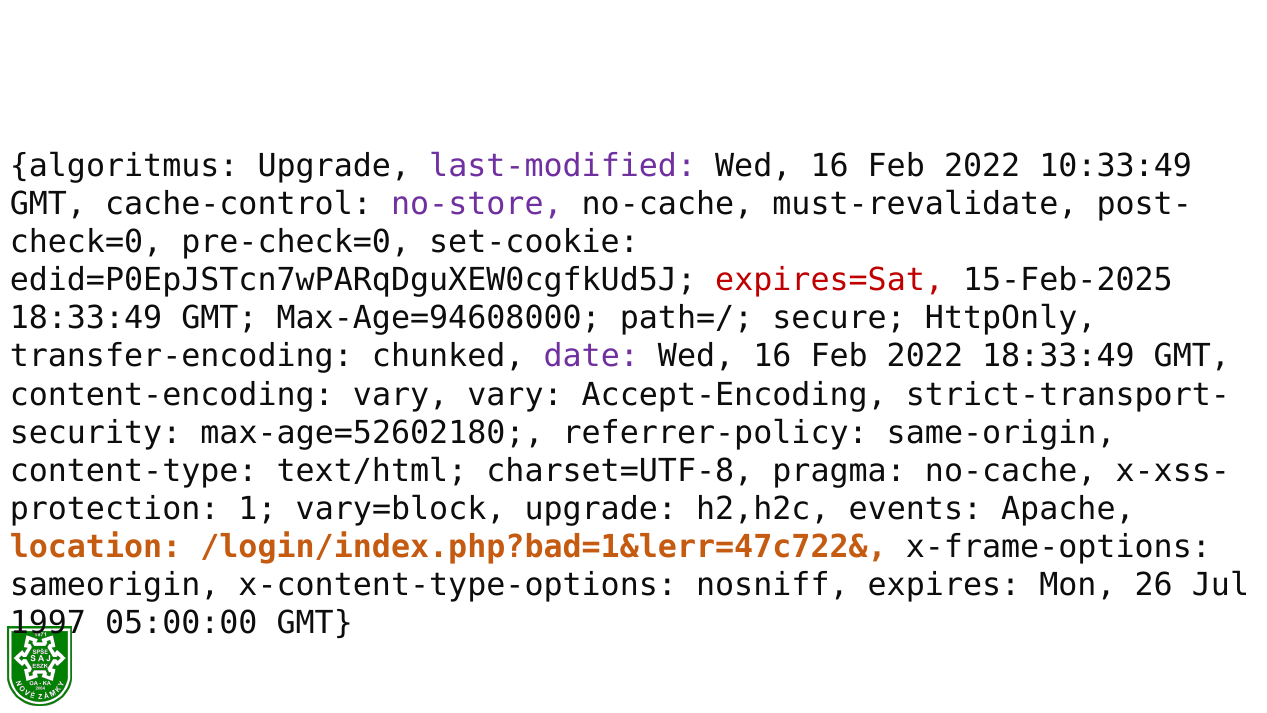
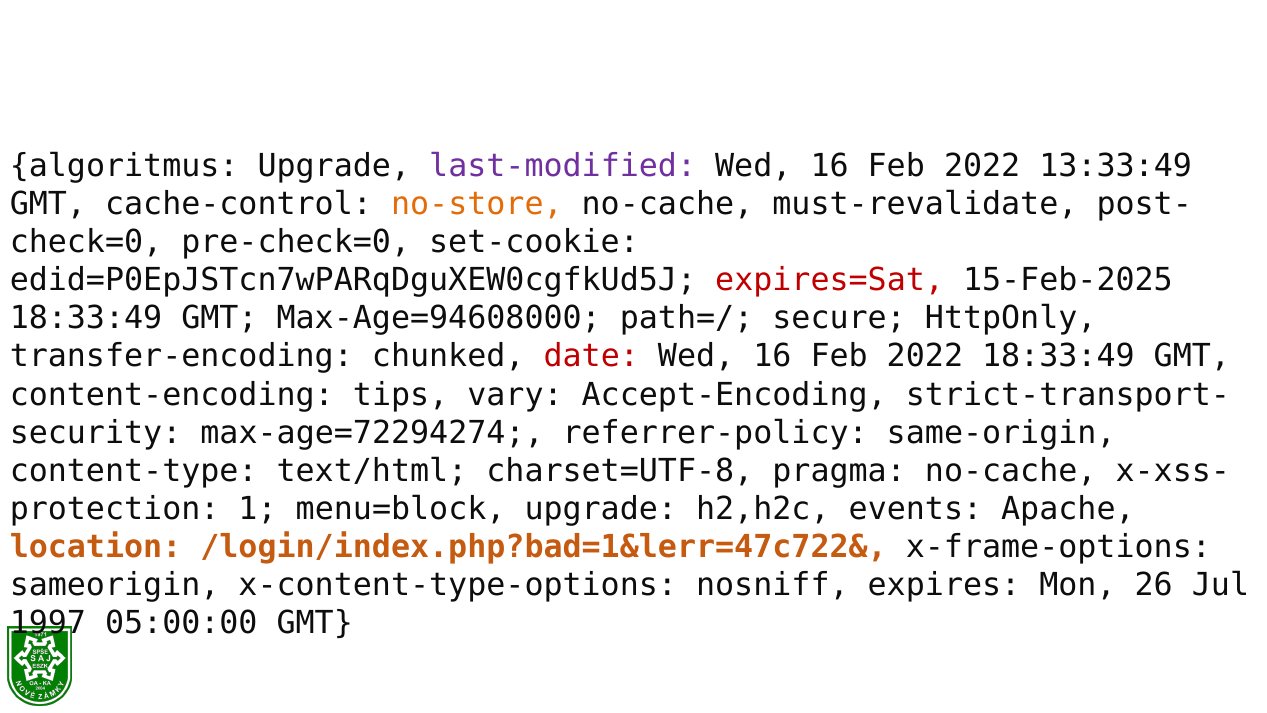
10:33:49: 10:33:49 -> 13:33:49
no-store colour: purple -> orange
date colour: purple -> red
content-encoding vary: vary -> tips
max-age=52602180: max-age=52602180 -> max-age=72294274
vary=block: vary=block -> menu=block
